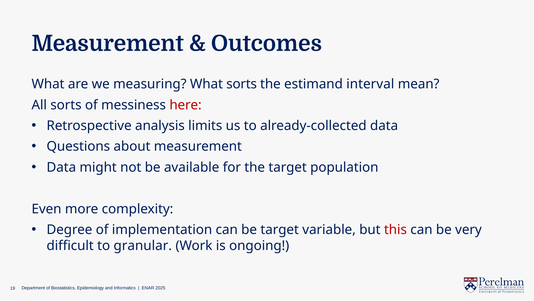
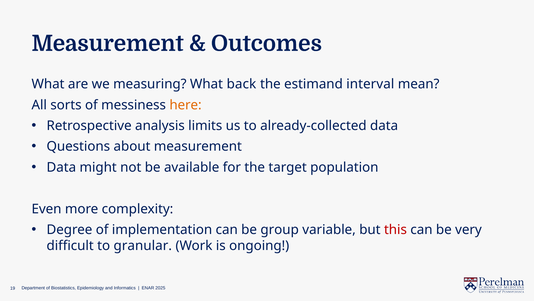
What sorts: sorts -> back
here colour: red -> orange
be target: target -> group
